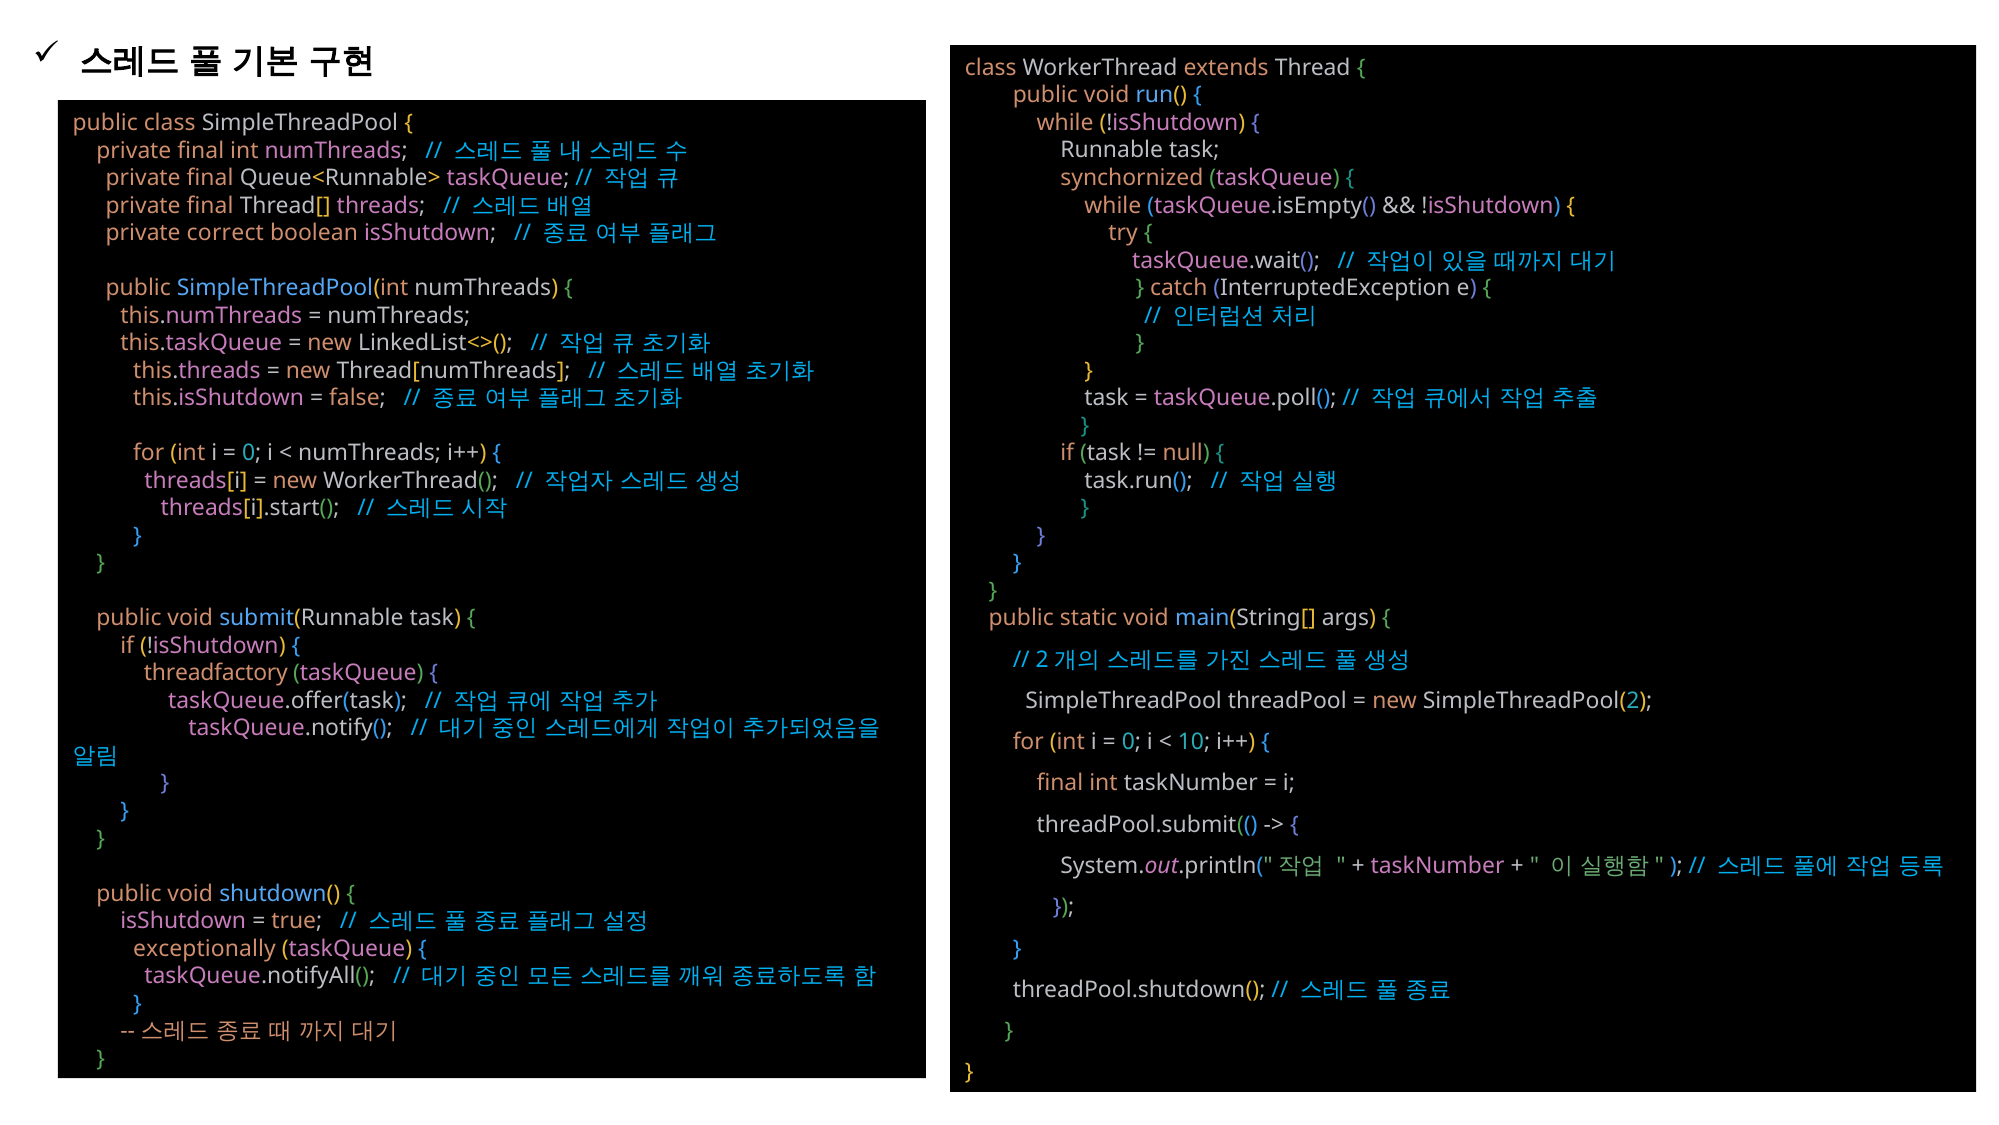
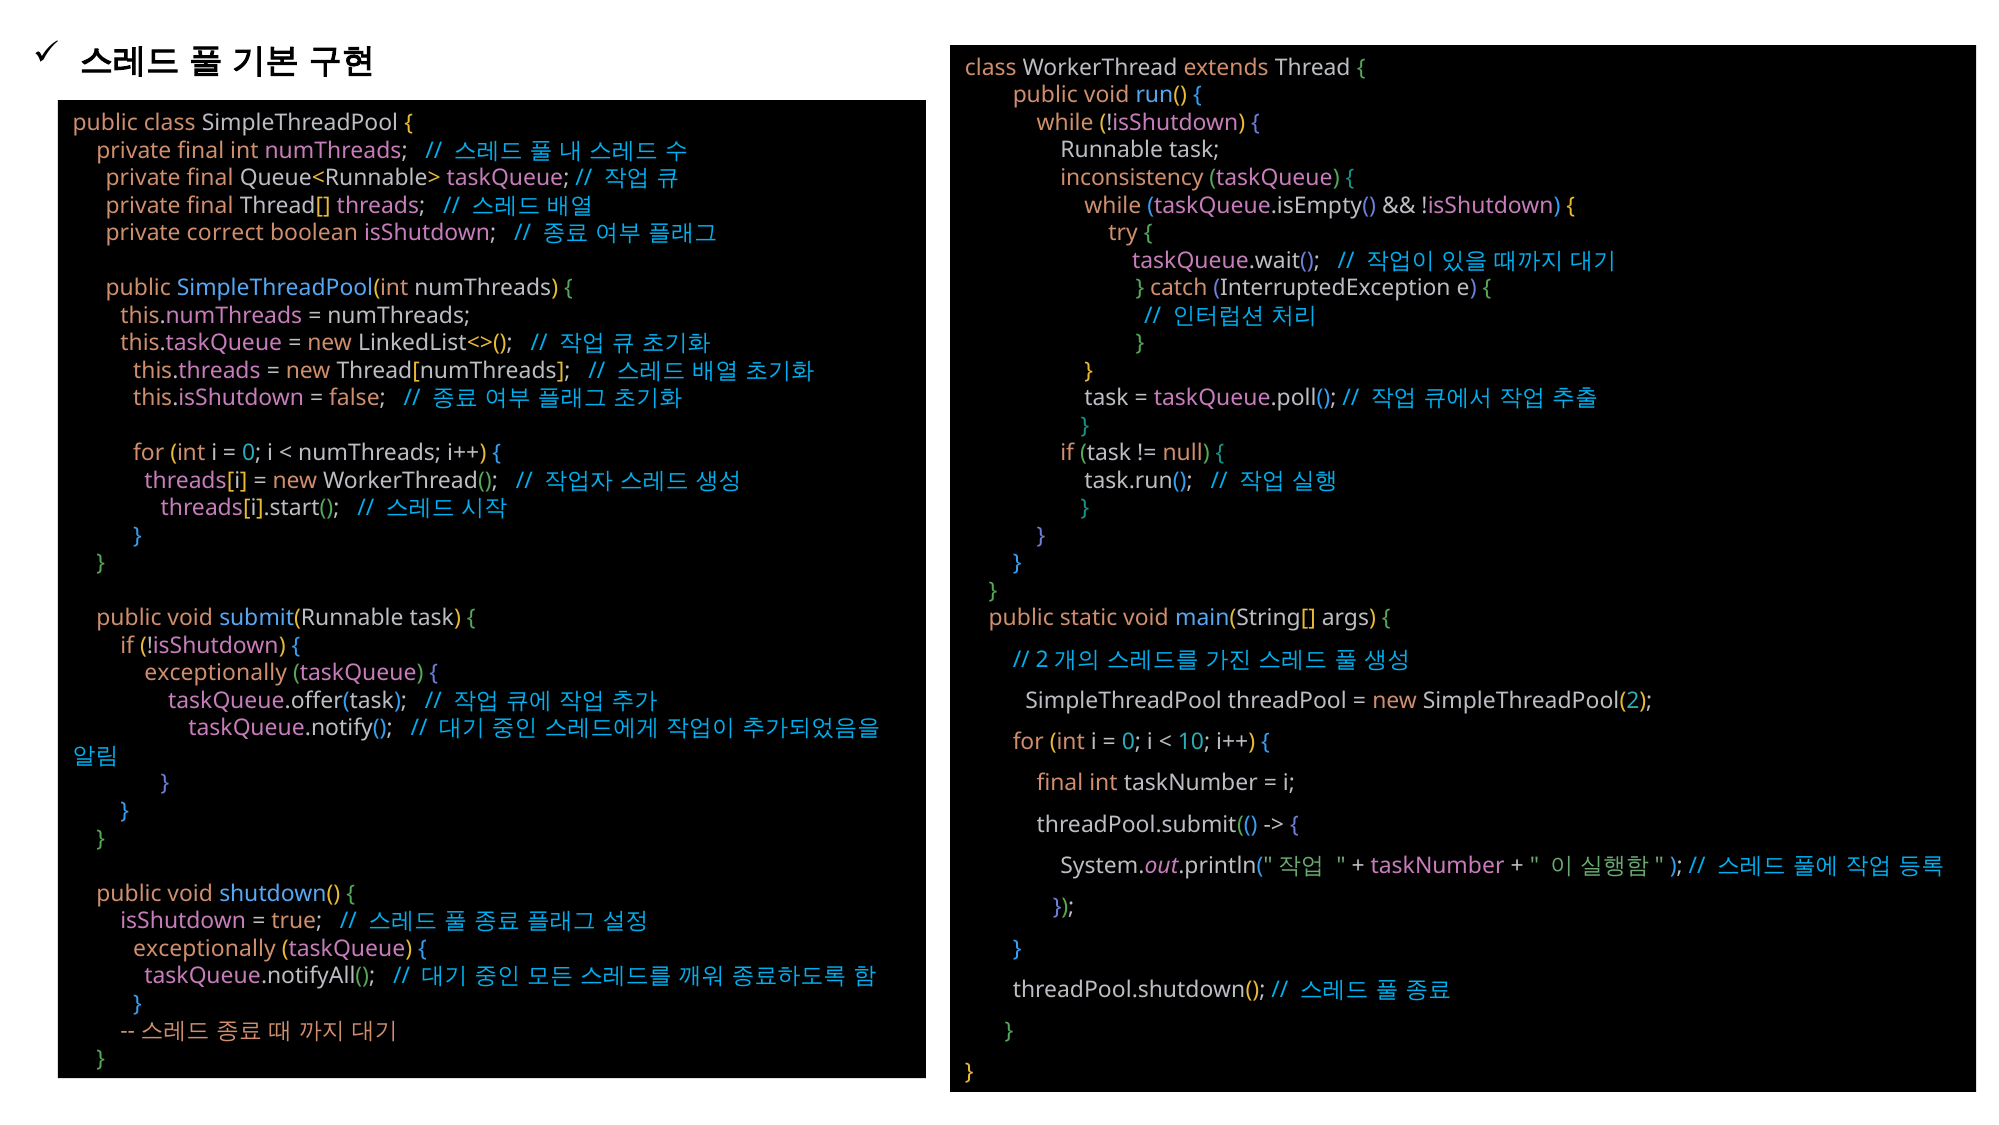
synchornized: synchornized -> inconsistency
threadfactory at (216, 673): threadfactory -> exceptionally
